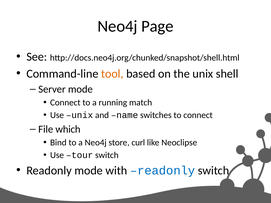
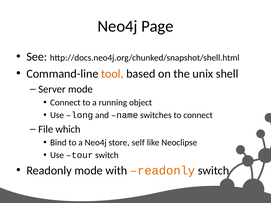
match: match -> object
Use unix: unix -> long
curl: curl -> self
readonly at (163, 171) colour: blue -> orange
